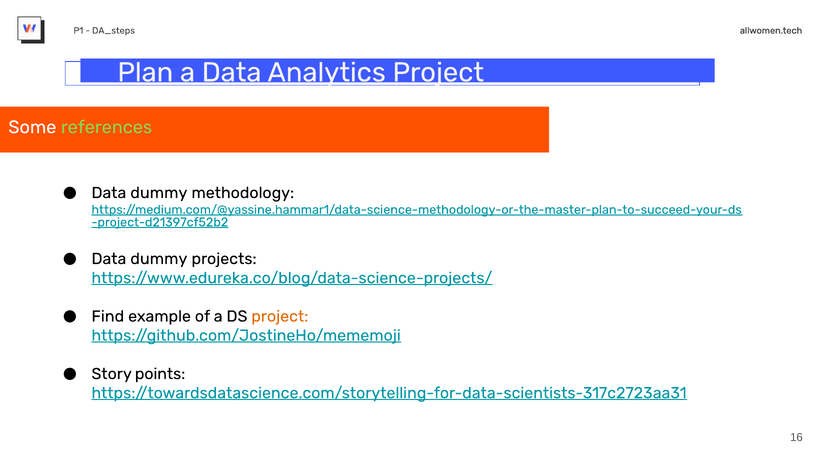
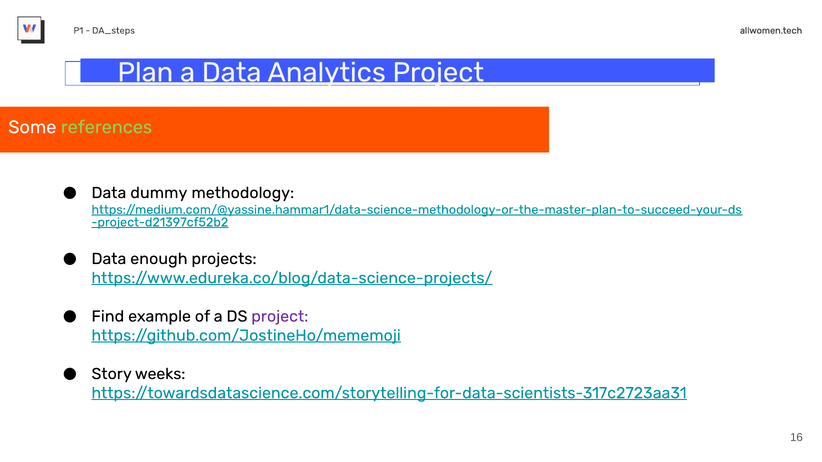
dummy at (159, 259): dummy -> enough
project at (280, 317) colour: orange -> purple
points: points -> weeks
